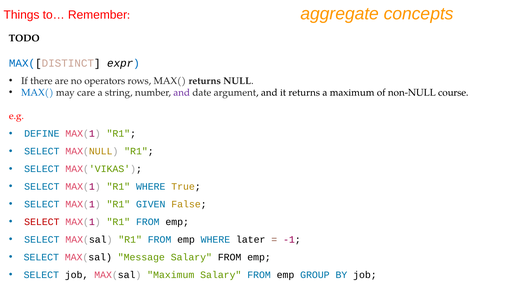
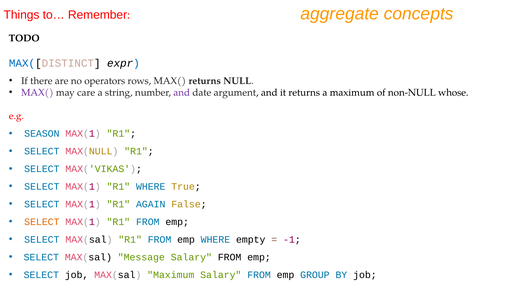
MAX( at (37, 93) colour: blue -> purple
course: course -> whose
DEFINE: DEFINE -> SEASON
GIVEN: GIVEN -> AGAIN
SELECT at (42, 222) colour: red -> orange
later: later -> empty
